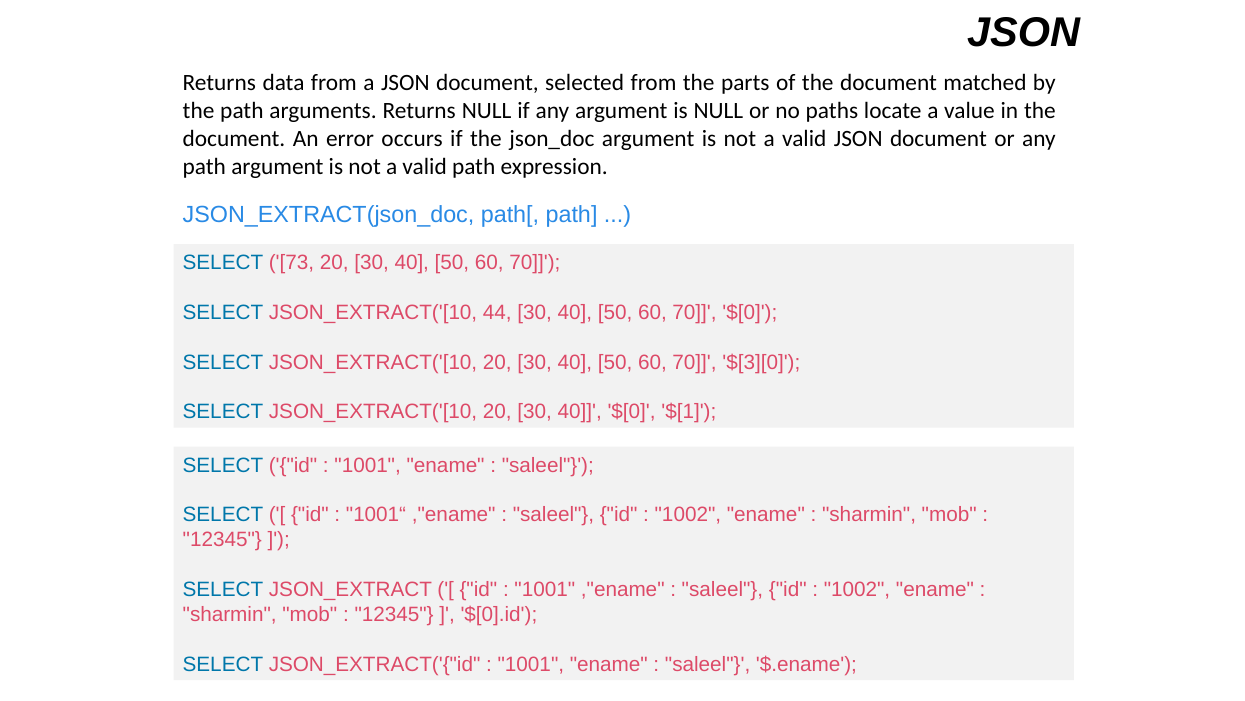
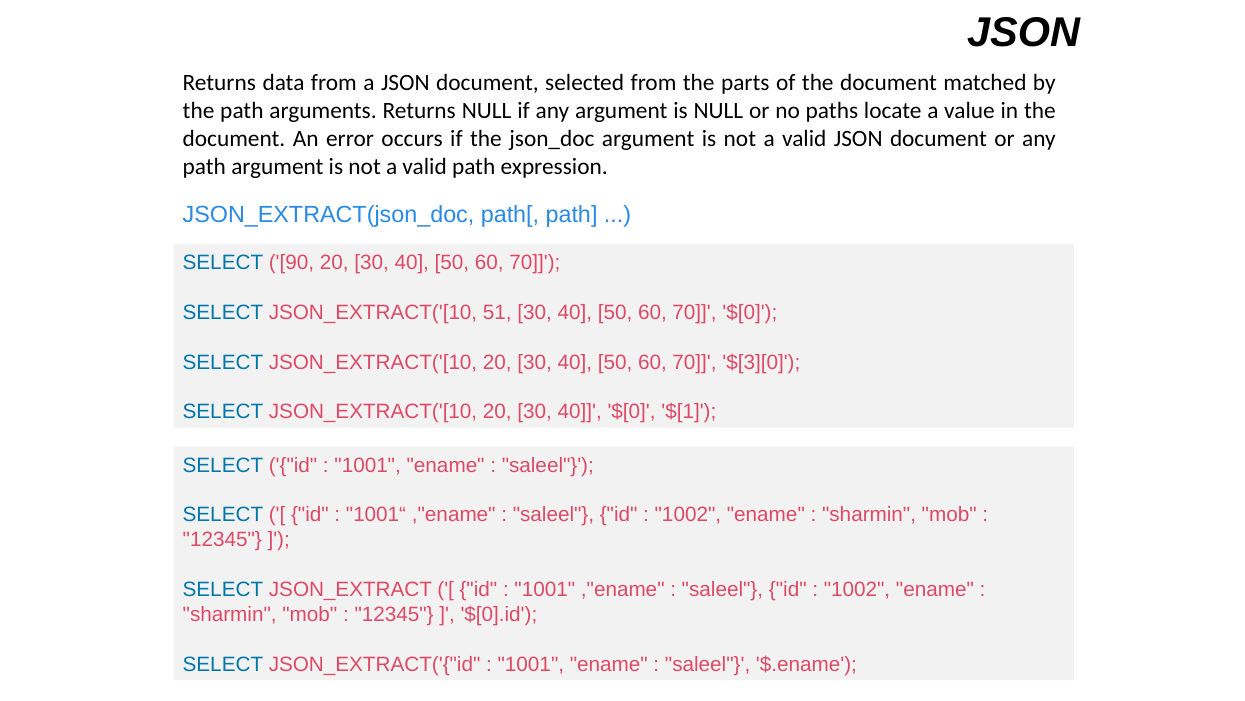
73: 73 -> 90
44: 44 -> 51
